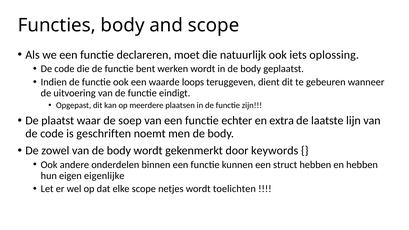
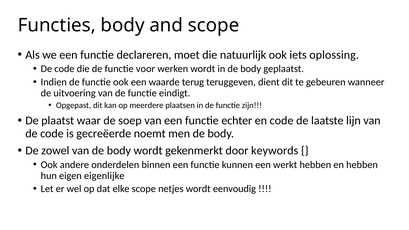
bent: bent -> voor
loops: loops -> terug
en extra: extra -> code
geschriften: geschriften -> gecreëerde
struct: struct -> werkt
toelichten: toelichten -> eenvoudig
